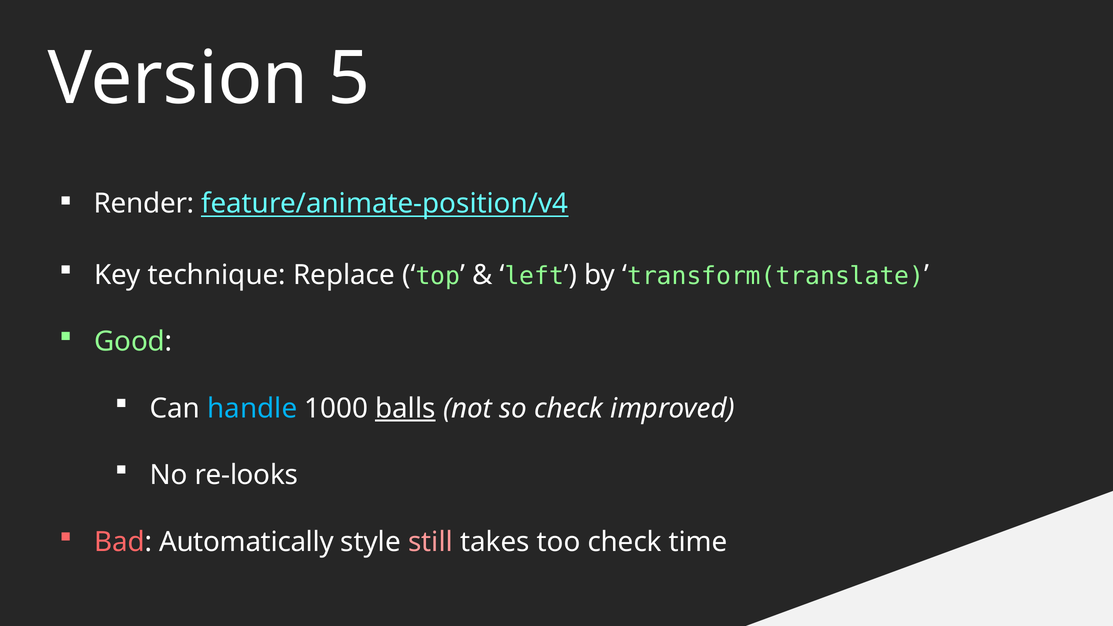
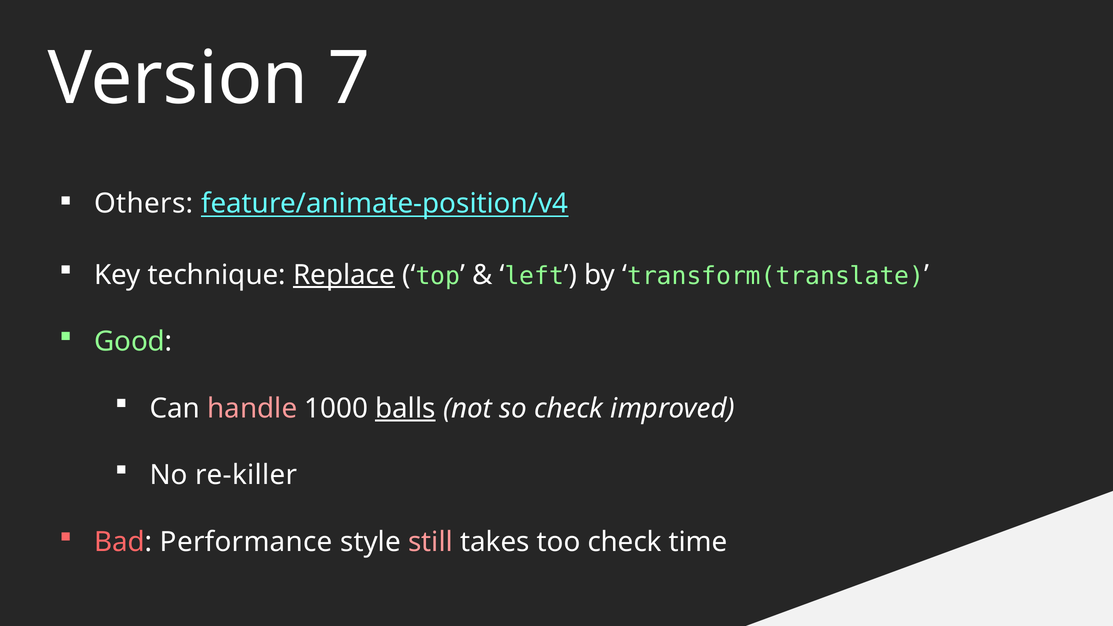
5: 5 -> 7
Render: Render -> Others
Replace underline: none -> present
handle colour: light blue -> pink
re-looks: re-looks -> re-killer
Automatically: Automatically -> Performance
